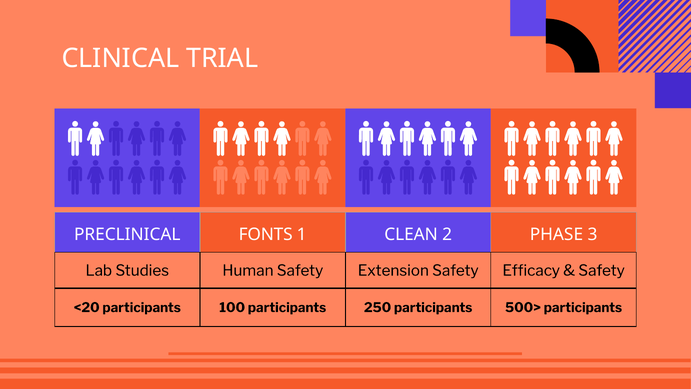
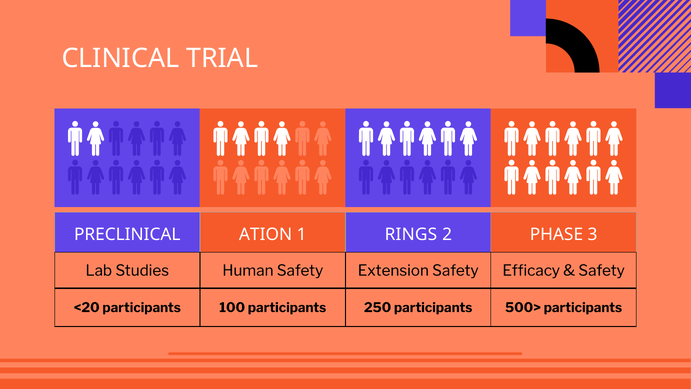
FONTS: FONTS -> ATION
CLEAN: CLEAN -> RINGS
